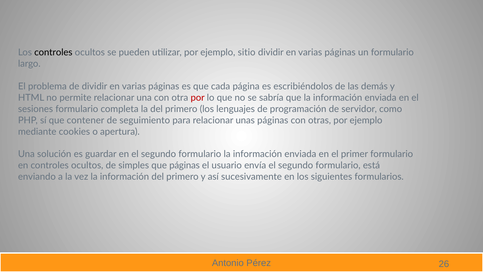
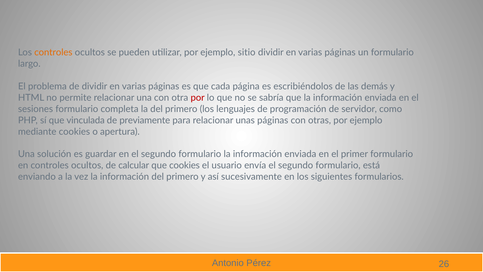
controles at (53, 53) colour: black -> orange
contener: contener -> vinculada
seguimiento: seguimiento -> previamente
simples: simples -> calcular
que páginas: páginas -> cookies
